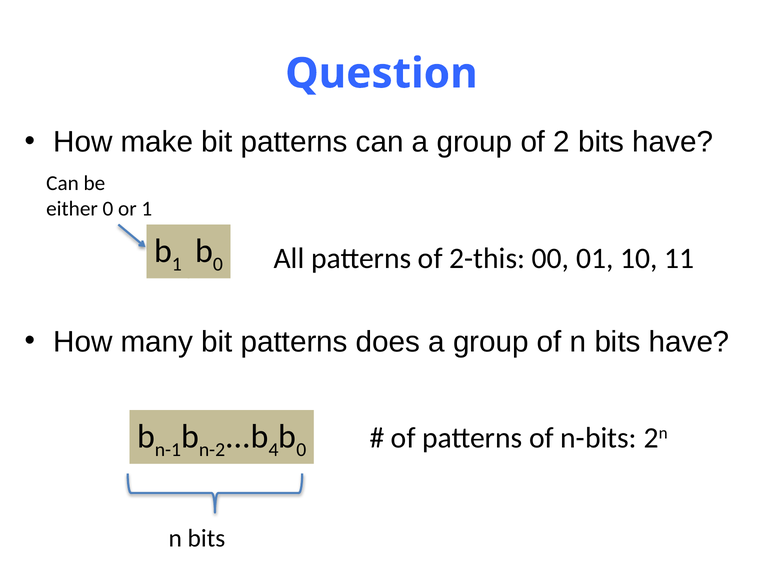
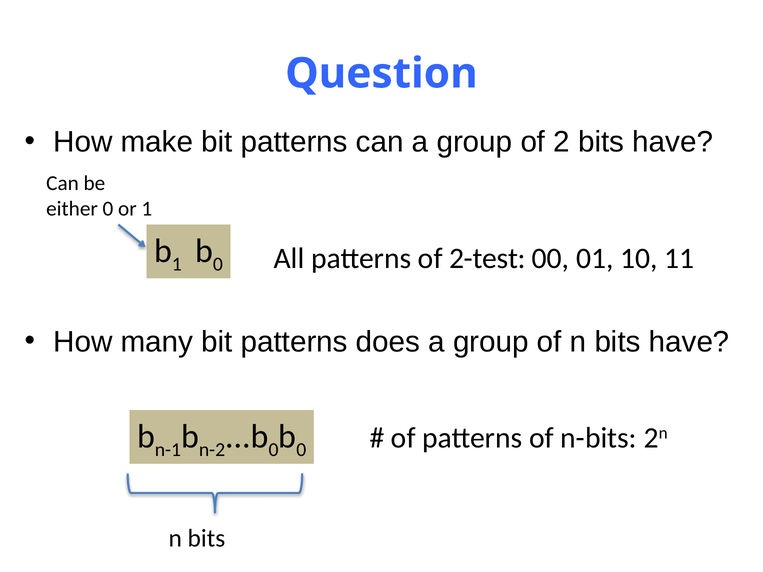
2-this: 2-this -> 2-test
4 at (274, 450): 4 -> 0
